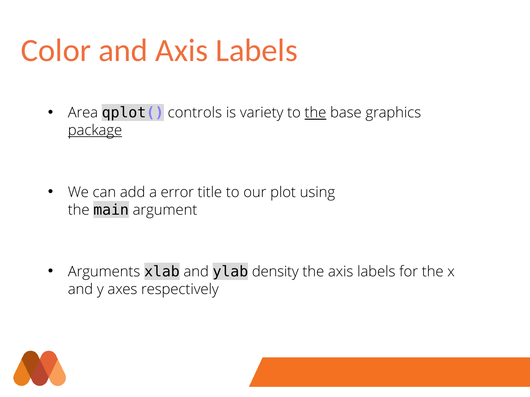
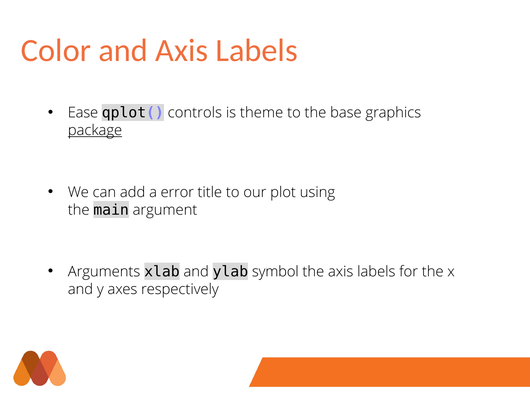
Area: Area -> Ease
variety: variety -> theme
the at (315, 113) underline: present -> none
density: density -> symbol
